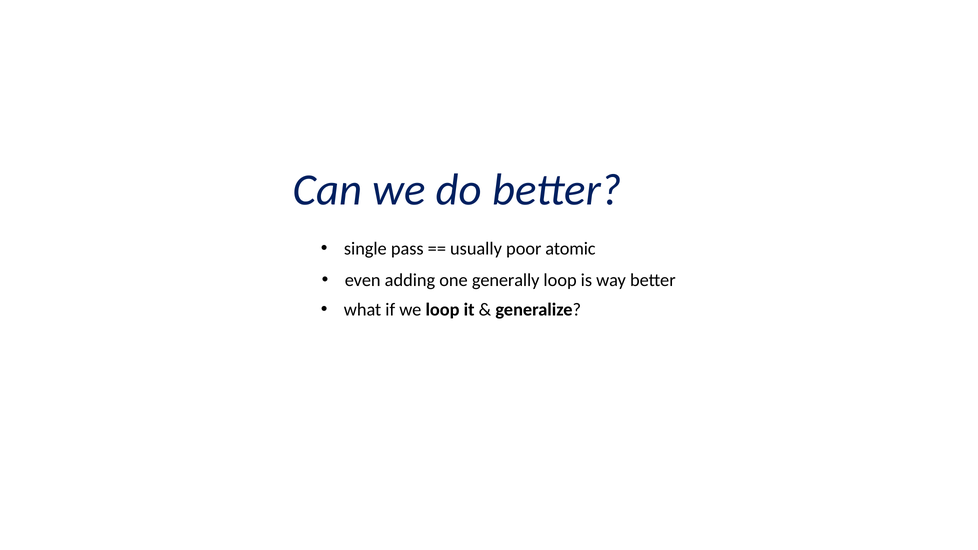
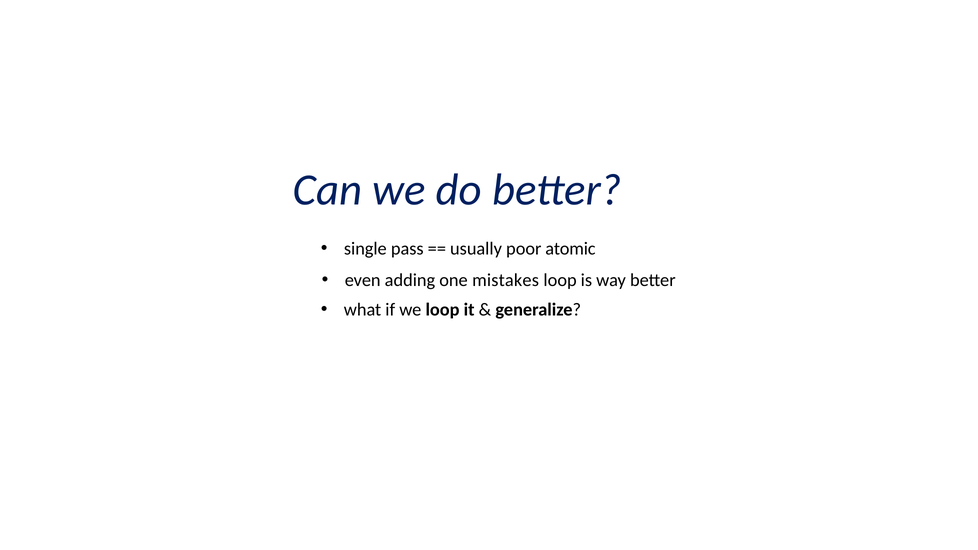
generally: generally -> mistakes
